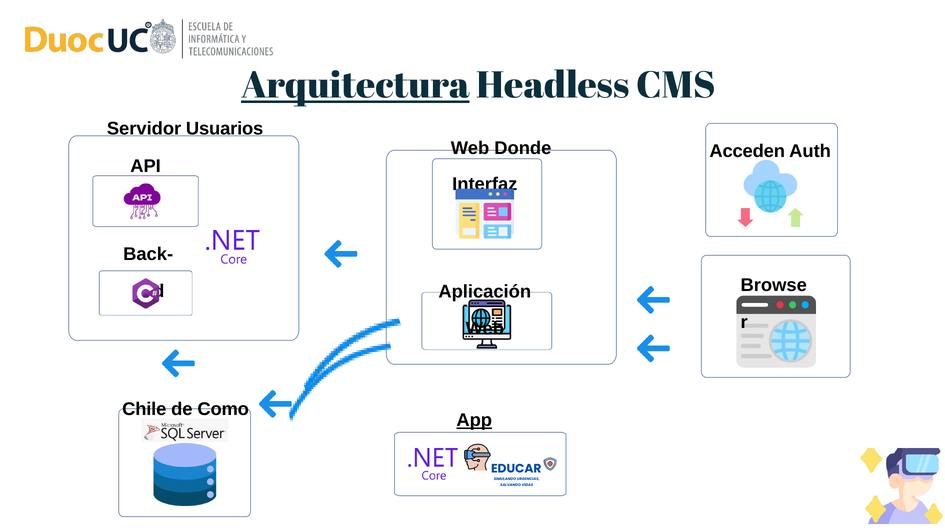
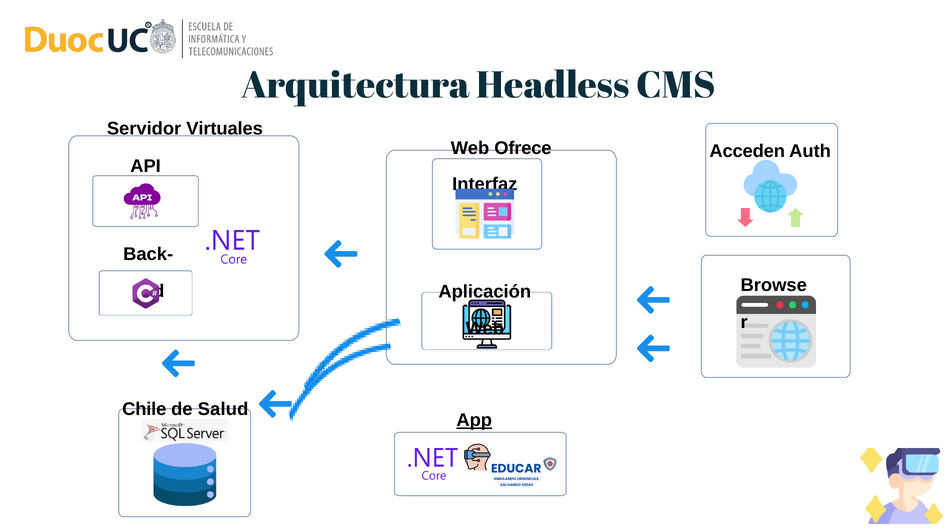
Arquitectura underline: present -> none
Usuarios: Usuarios -> Virtuales
Donde: Donde -> Ofrece
Como: Como -> Salud
